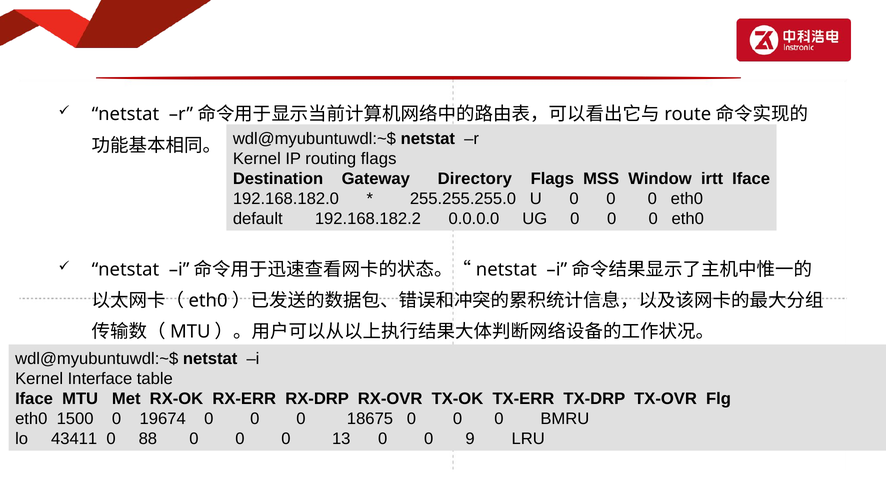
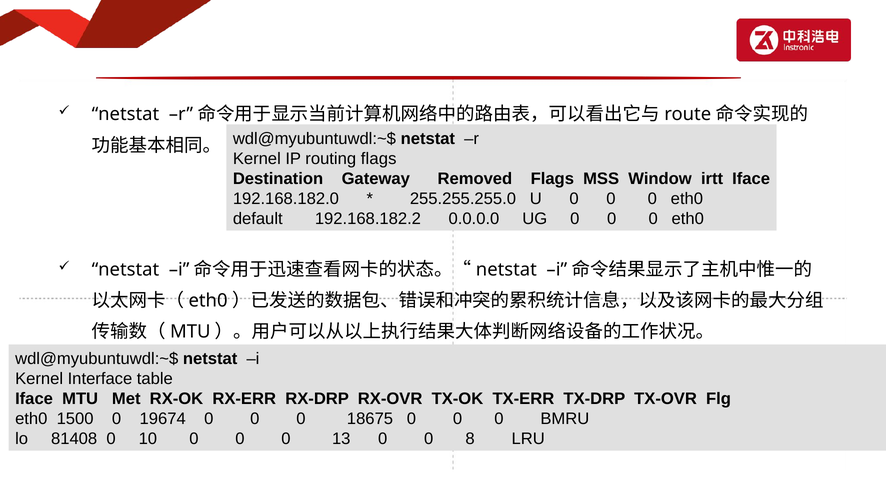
Directory: Directory -> Removed
43411: 43411 -> 81408
88: 88 -> 10
9: 9 -> 8
